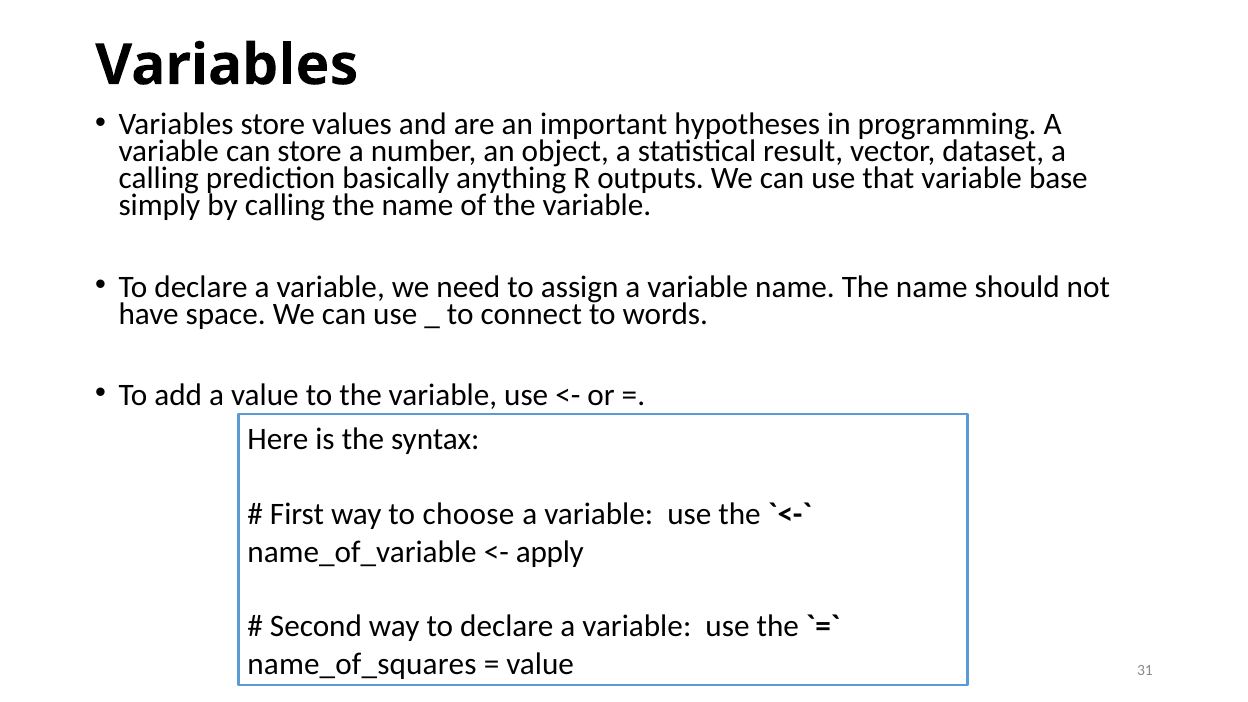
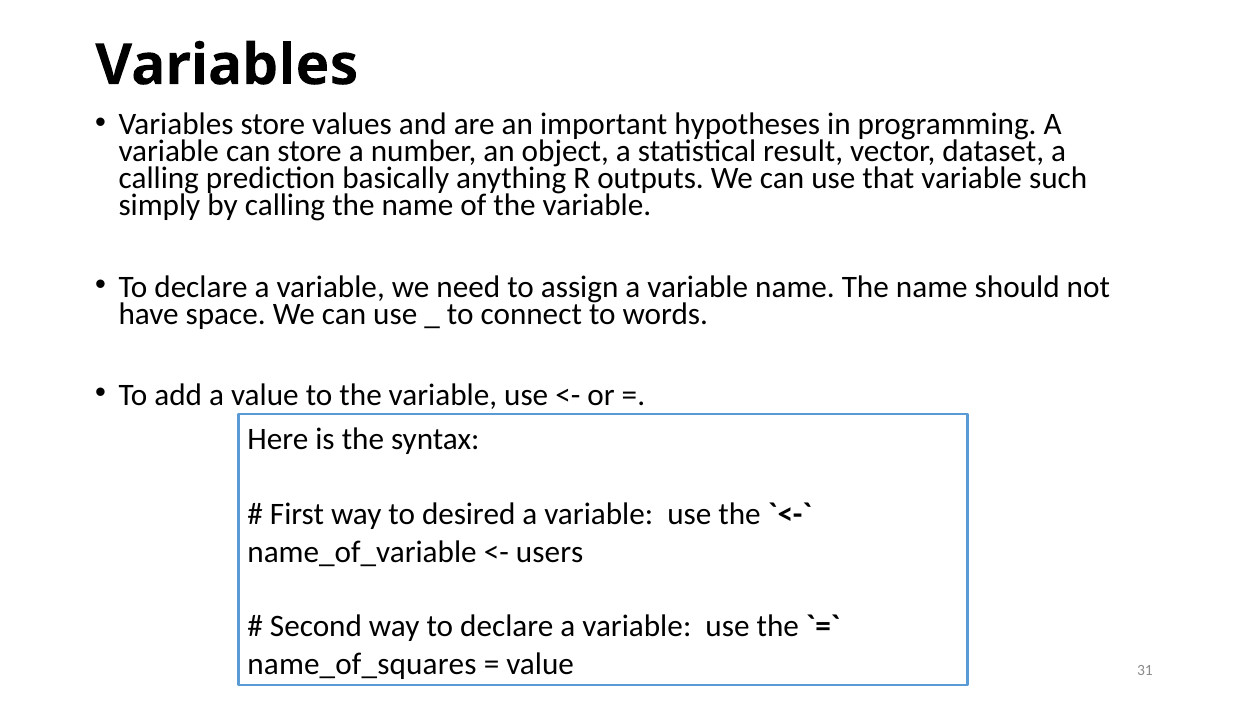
base: base -> such
choose: choose -> desired
apply: apply -> users
